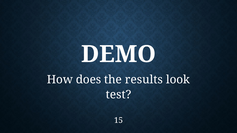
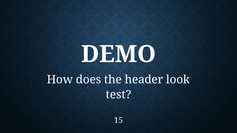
results: results -> header
